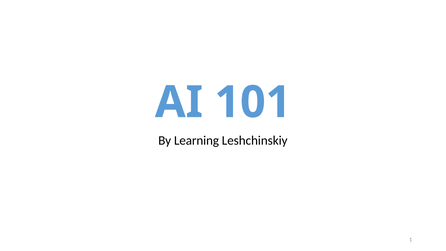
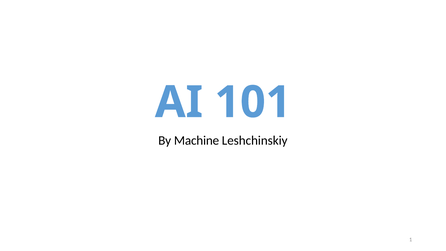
Learning: Learning -> Machine
